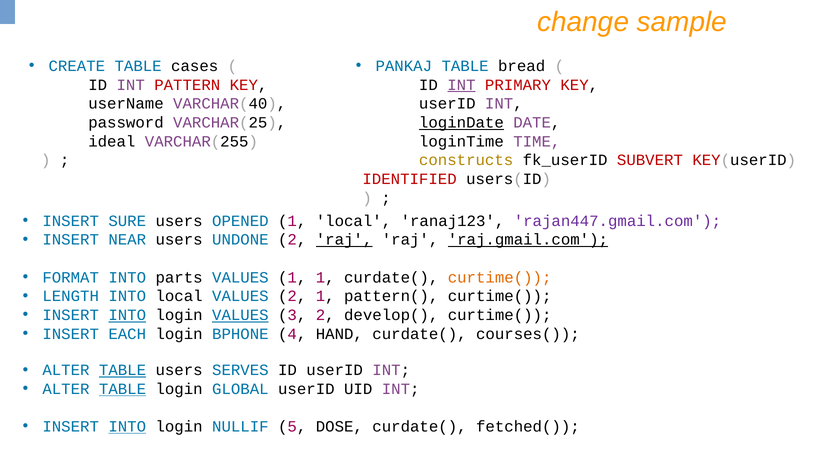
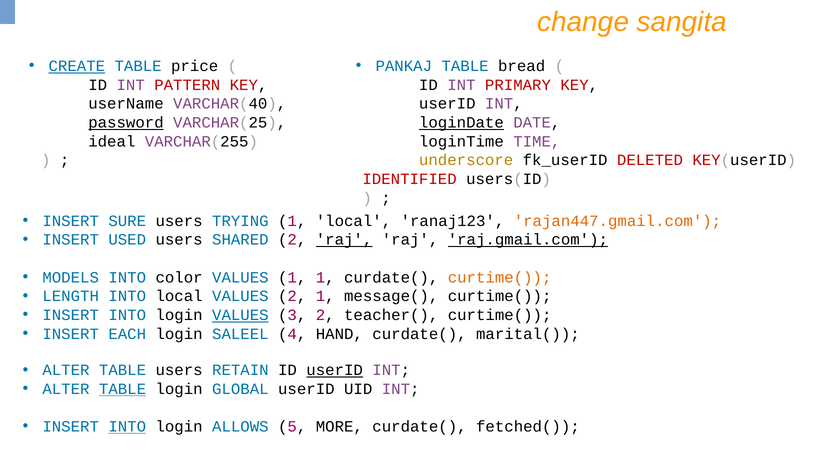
sample: sample -> sangita
CREATE underline: none -> present
cases: cases -> price
INT at (461, 85) underline: present -> none
password underline: none -> present
constructs: constructs -> underscore
SUBVERT: SUBVERT -> DELETED
OPENED: OPENED -> TRYING
rajan447.gmail.com colour: purple -> orange
NEAR: NEAR -> USED
UNDONE: UNDONE -> SHARED
FORMAT: FORMAT -> MODELS
parts: parts -> color
pattern(: pattern( -> message(
INTO at (127, 315) underline: present -> none
develop(: develop( -> teacher(
BPHONE: BPHONE -> SALEEL
courses(: courses( -> marital(
TABLE at (123, 370) underline: present -> none
SERVES: SERVES -> RETAIN
userID at (335, 370) underline: none -> present
NULLIF: NULLIF -> ALLOWS
DOSE: DOSE -> MORE
